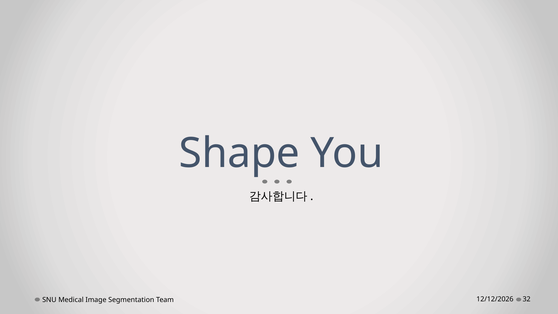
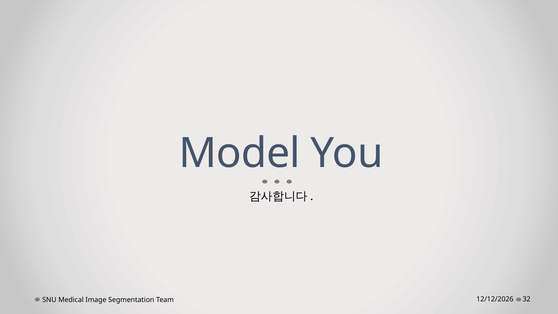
Shape: Shape -> Model
